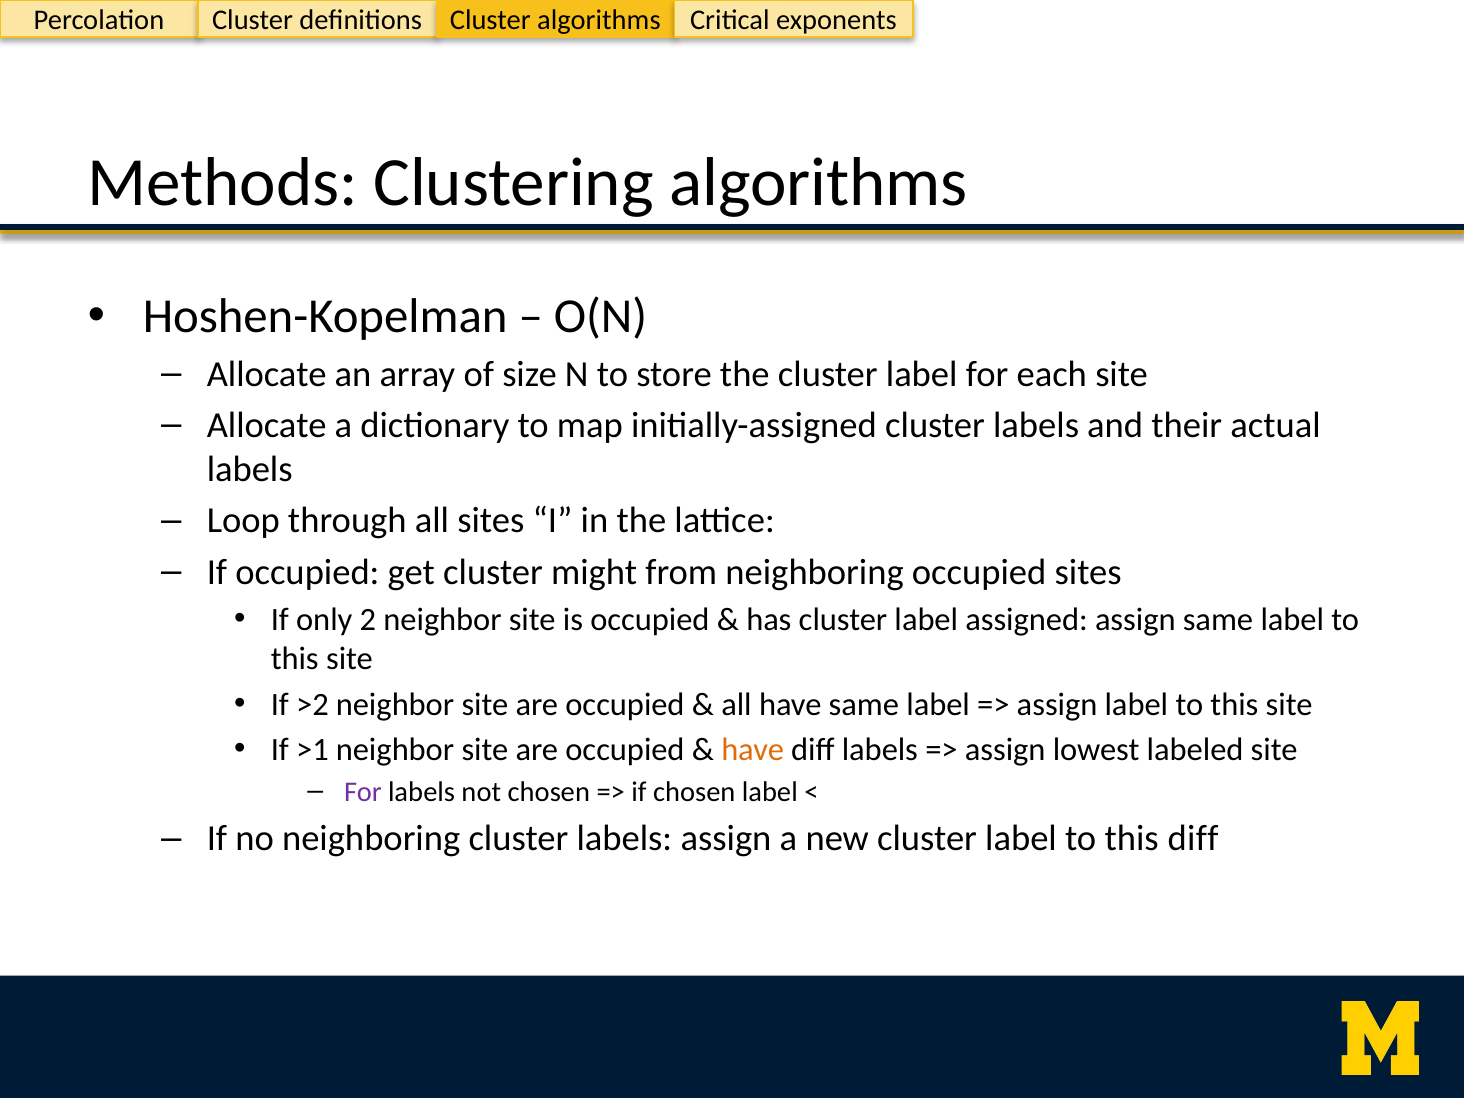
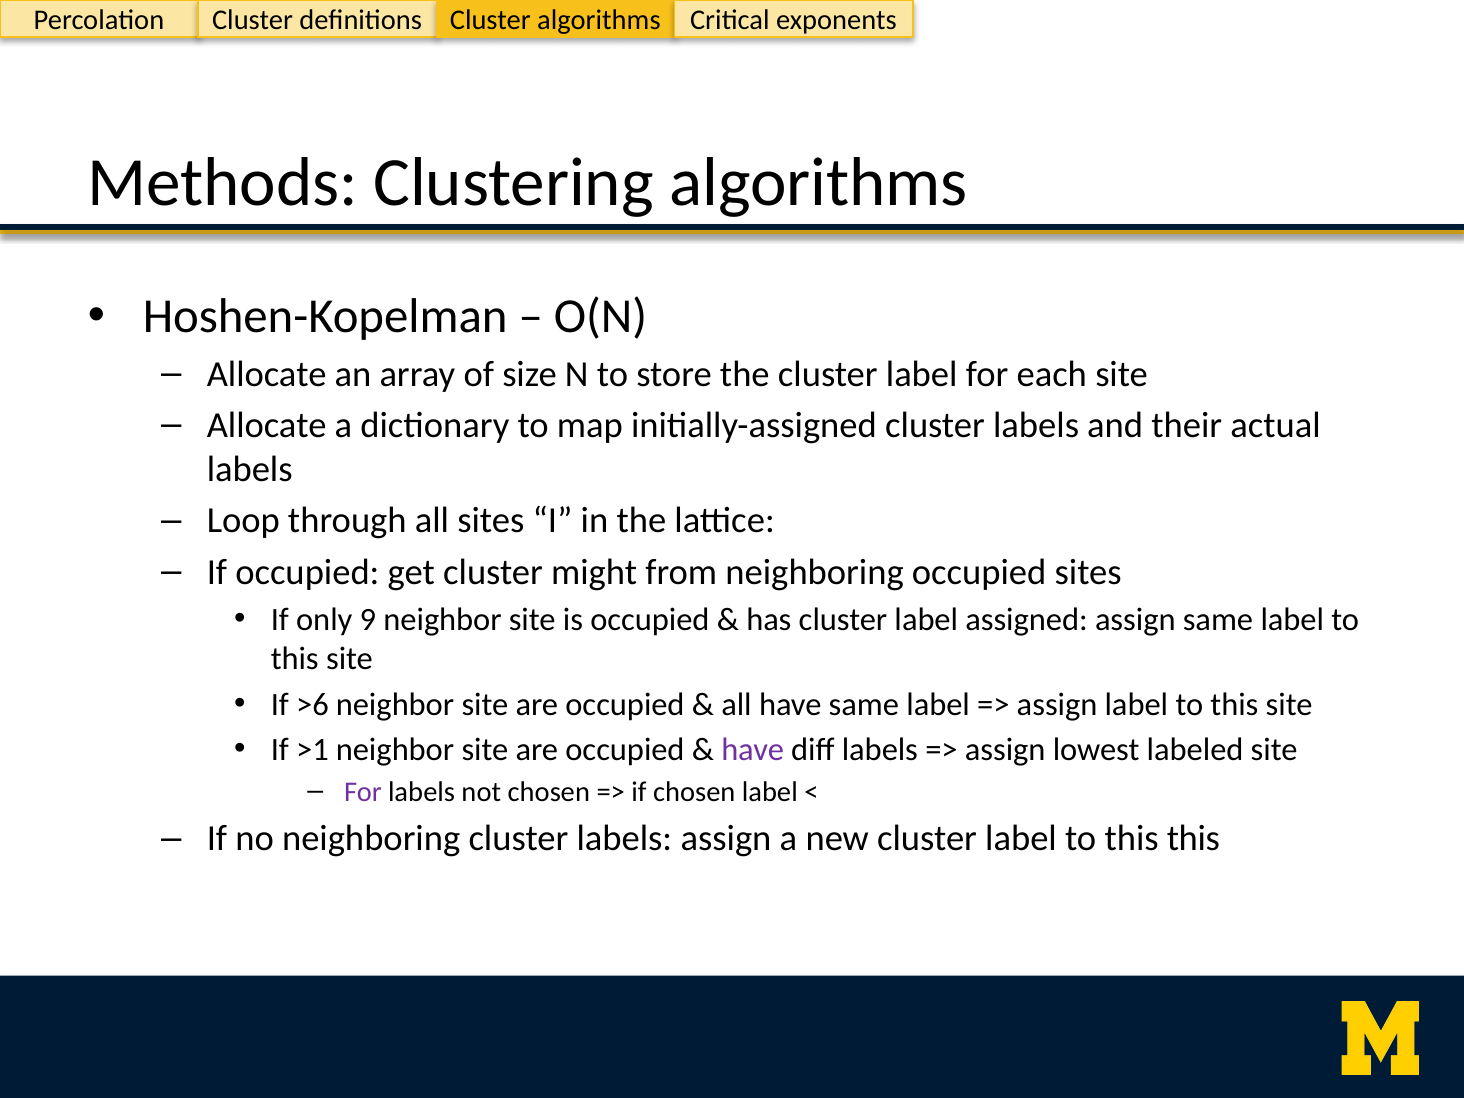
2: 2 -> 9
>2: >2 -> >6
have at (753, 750) colour: orange -> purple
this diff: diff -> this
